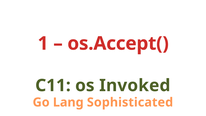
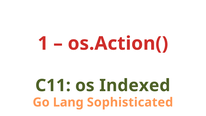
os.Accept(: os.Accept( -> os.Action(
Invoked: Invoked -> Indexed
